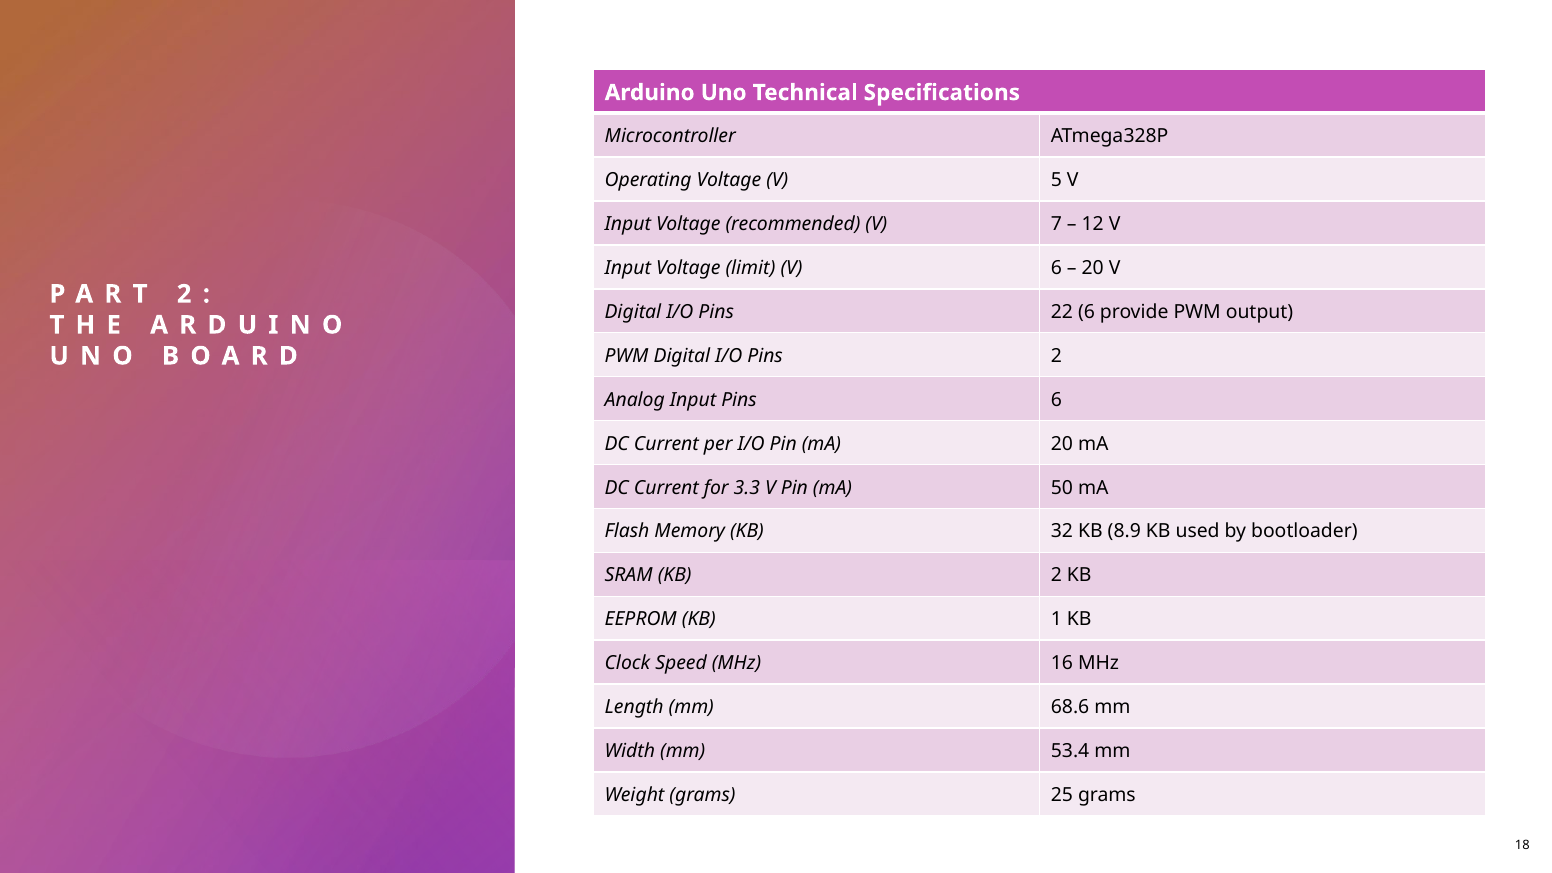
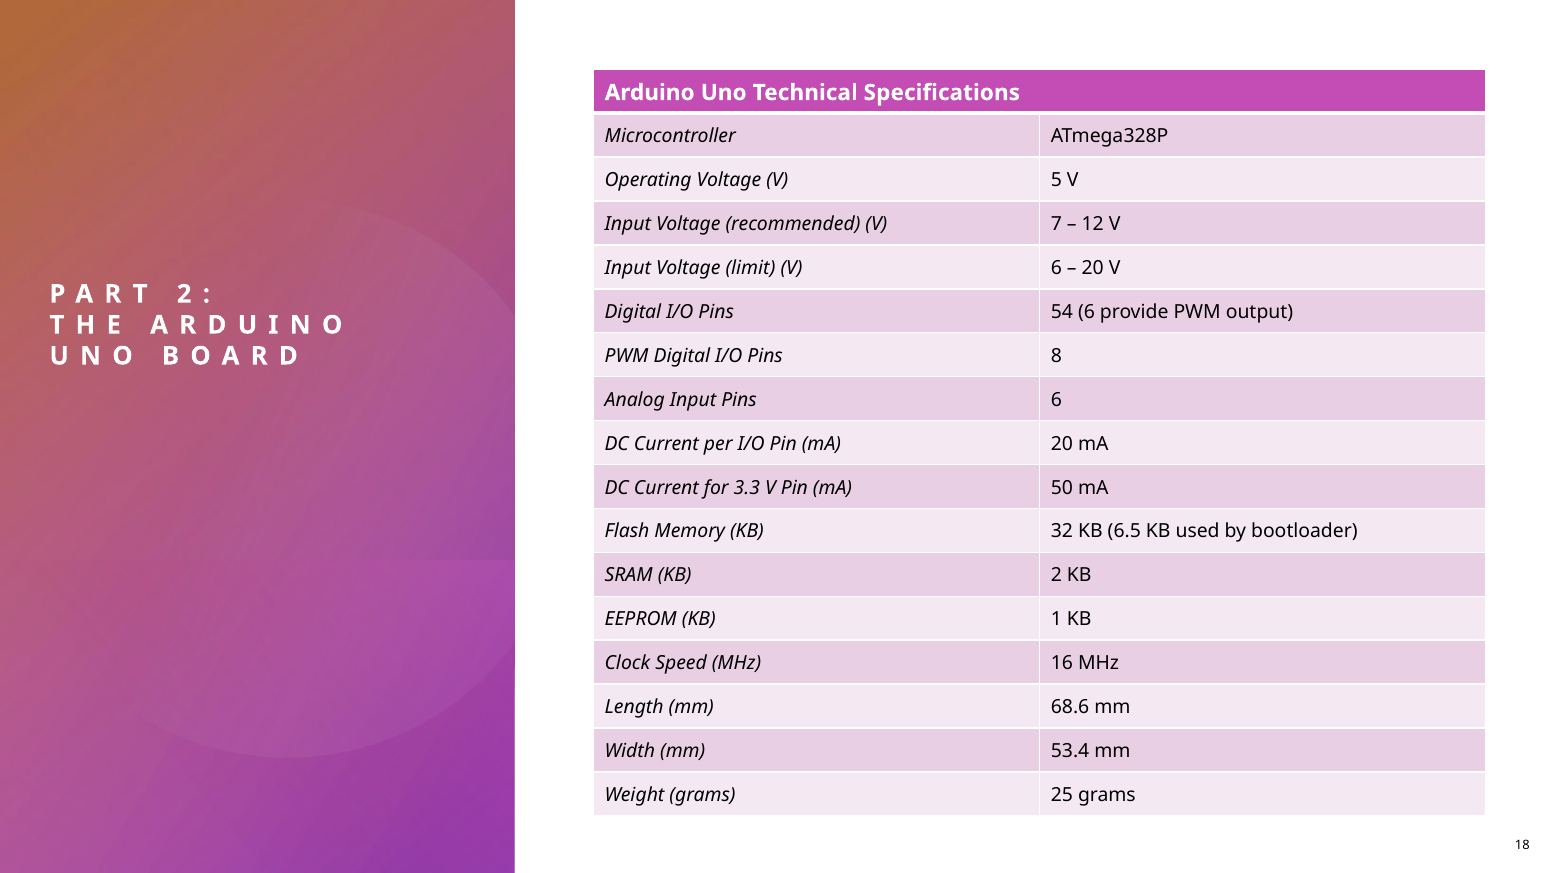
22: 22 -> 54
Pins 2: 2 -> 8
8.9: 8.9 -> 6.5
